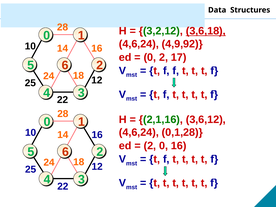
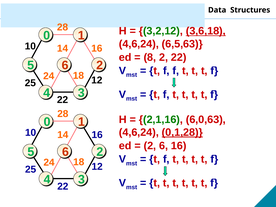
4,9,92: 4,9,92 -> 6,5,63
0 at (150, 57): 0 -> 8
2 17: 17 -> 22
3,6,12: 3,6,12 -> 6,0,63
0,1,28 underline: none -> present
2 0: 0 -> 6
